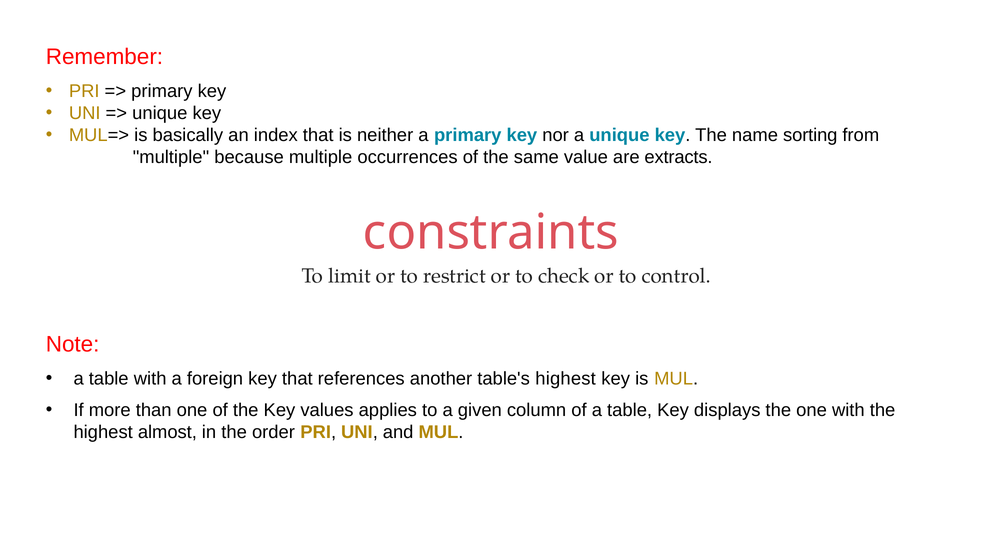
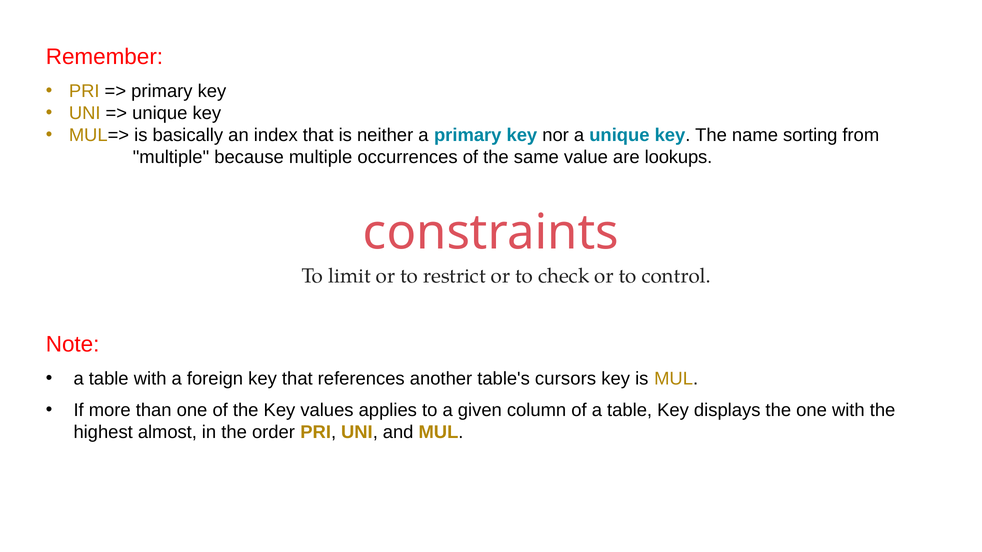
extracts: extracts -> lookups
table's highest: highest -> cursors
